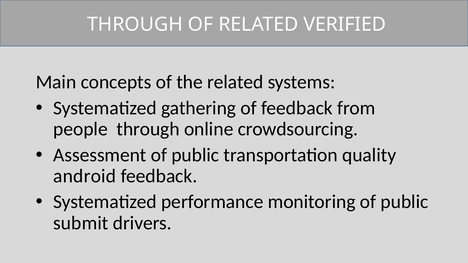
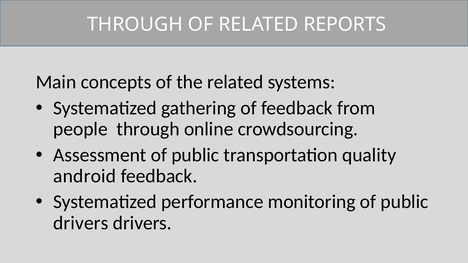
VERIFIED: VERIFIED -> REPORTS
submit at (81, 223): submit -> drivers
